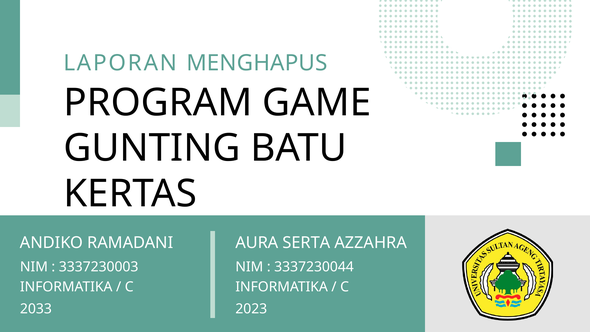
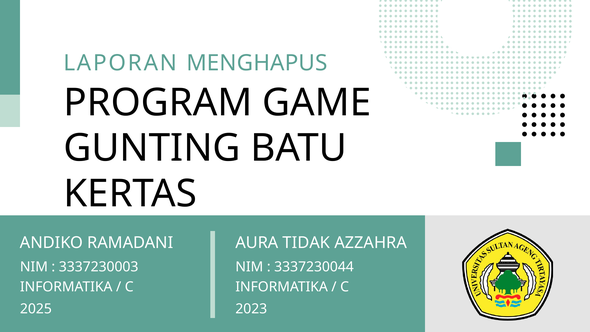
SERTA: SERTA -> TIDAK
2033: 2033 -> 2025
